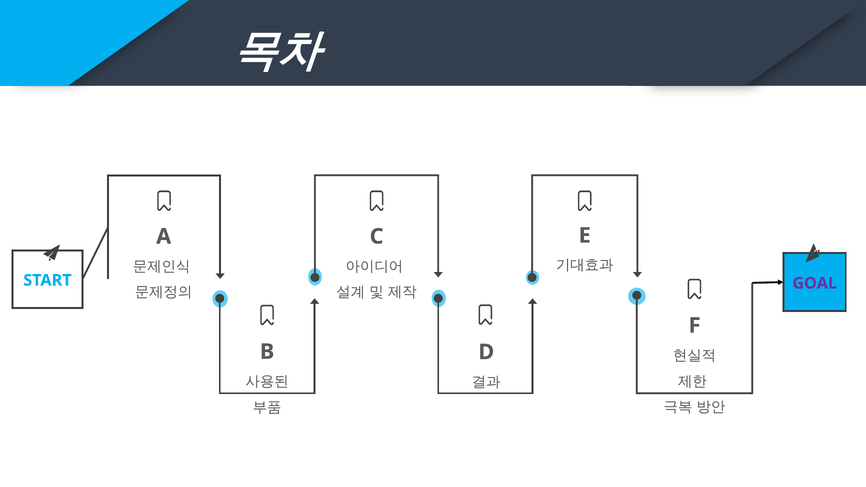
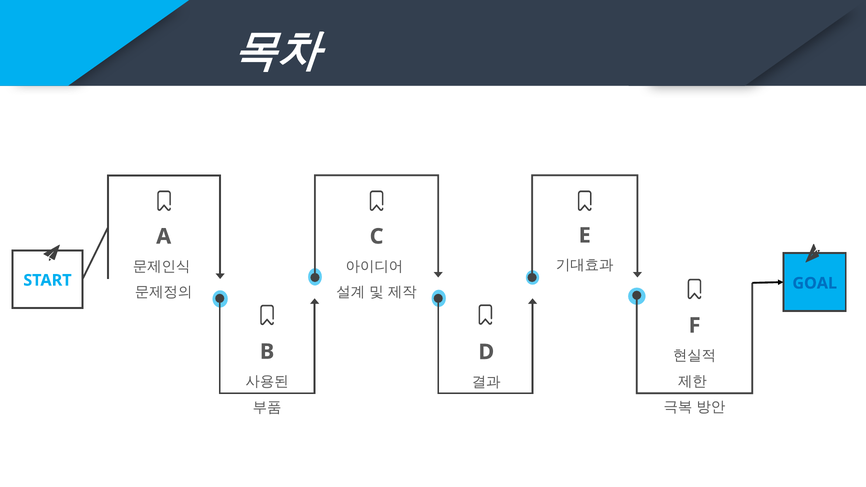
GOAL colour: purple -> blue
